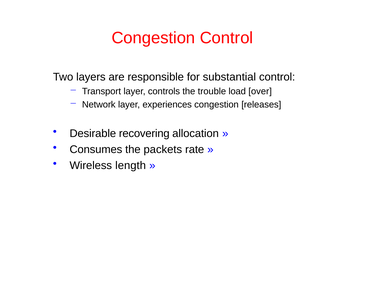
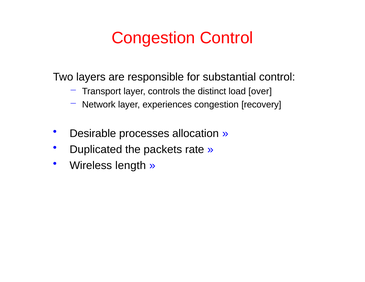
trouble: trouble -> distinct
releases: releases -> recovery
recovering: recovering -> processes
Consumes: Consumes -> Duplicated
